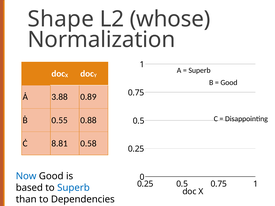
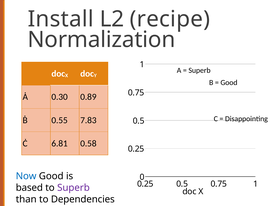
Shape: Shape -> Install
whose: whose -> recipe
3.88: 3.88 -> 0.30
0.88: 0.88 -> 7.83
8.81: 8.81 -> 6.81
Superb at (73, 188) colour: blue -> purple
